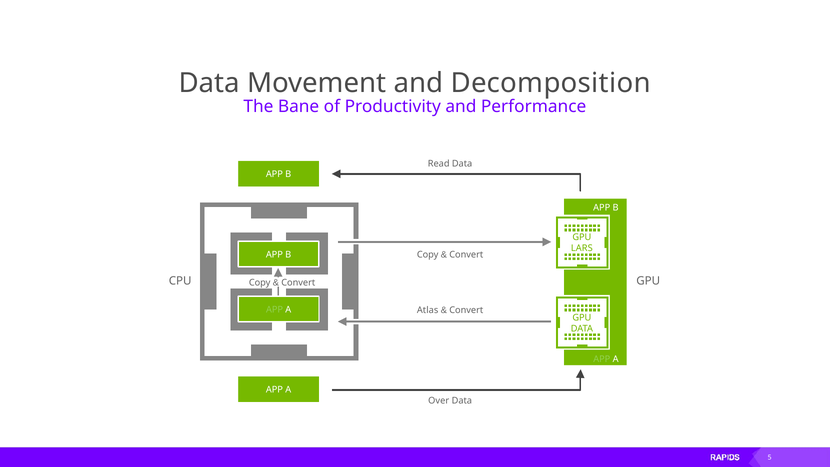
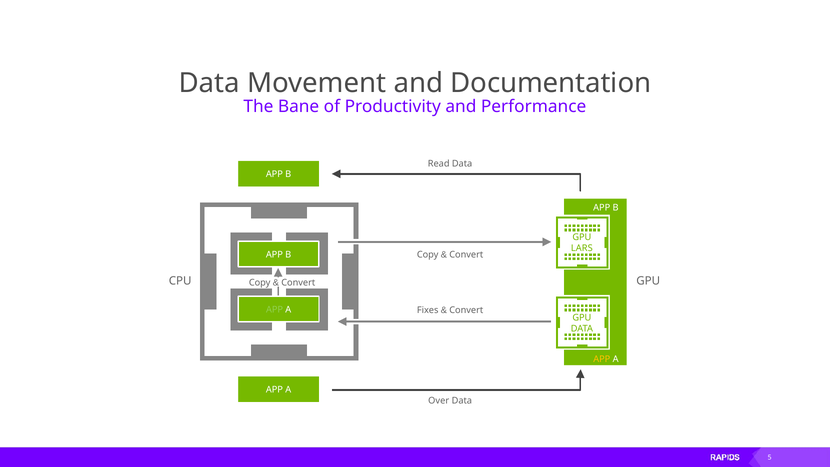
Decomposition: Decomposition -> Documentation
Atlas: Atlas -> Fixes
APP at (602, 359) colour: light green -> yellow
